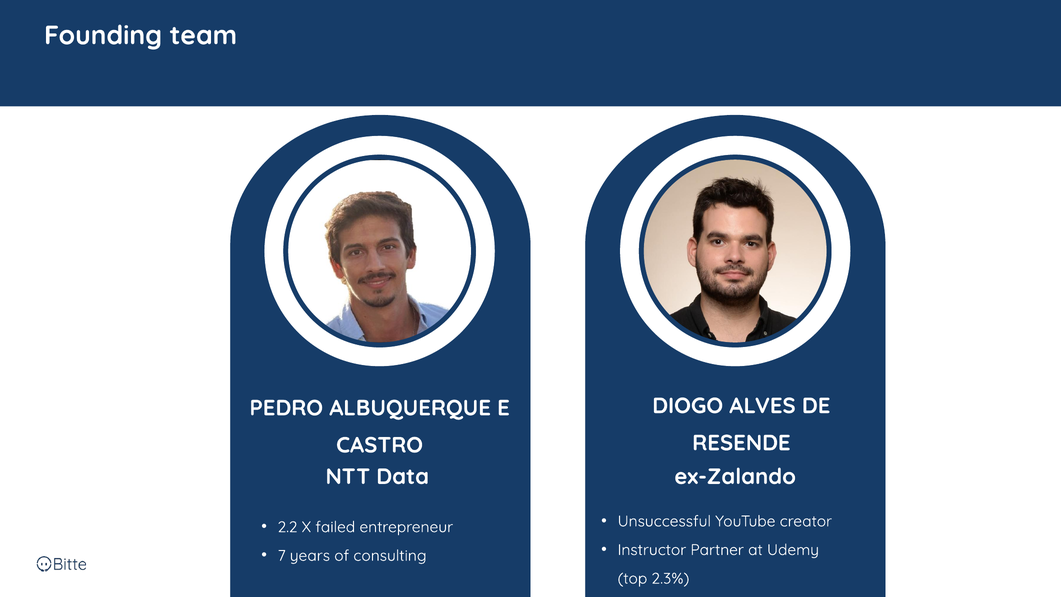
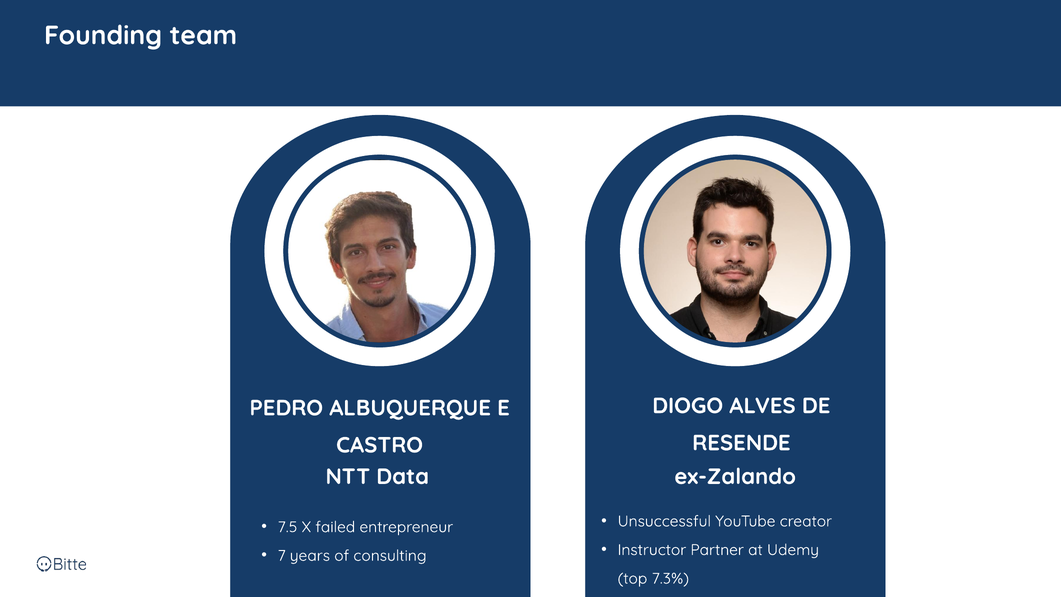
2.2: 2.2 -> 7.5
2.3%: 2.3% -> 7.3%
